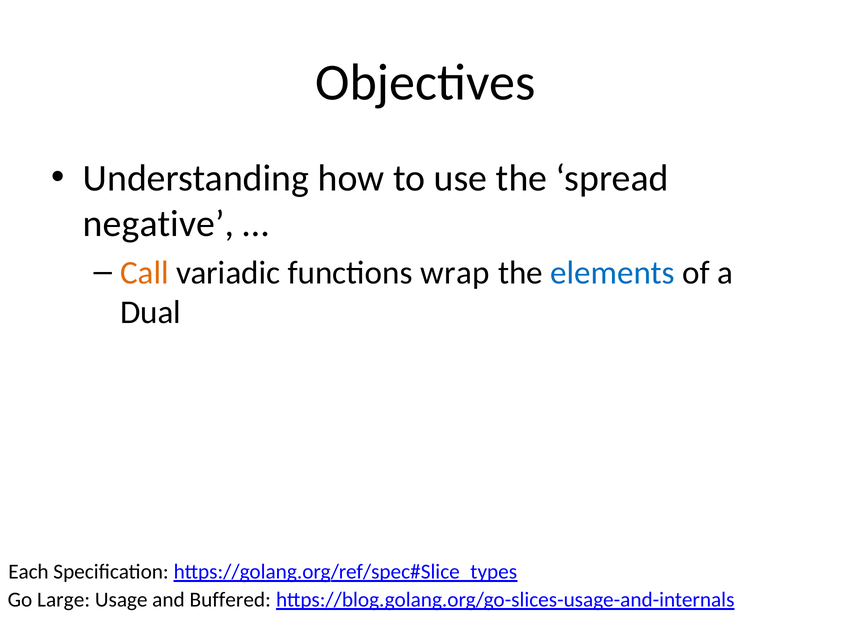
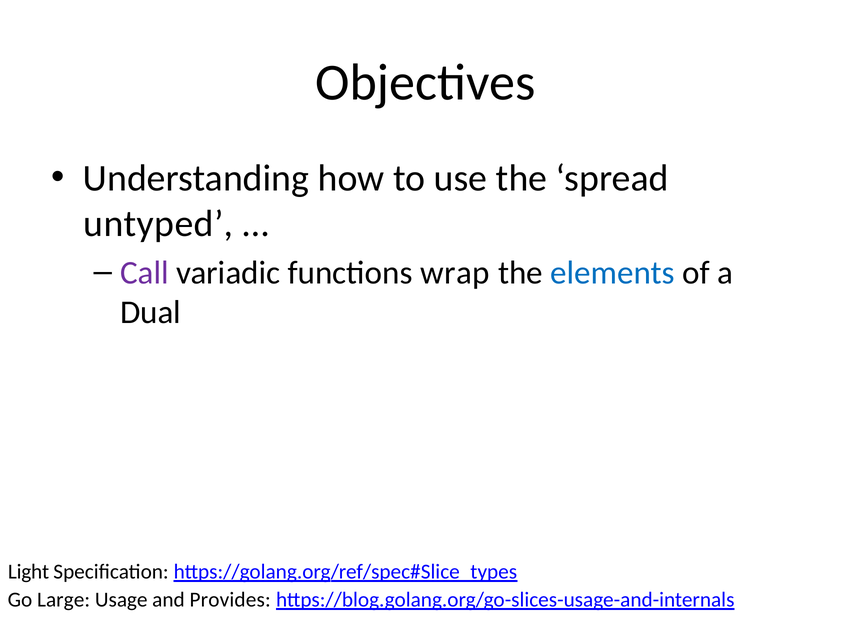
negative: negative -> untyped
Call colour: orange -> purple
Each: Each -> Light
Buffered: Buffered -> Provides
